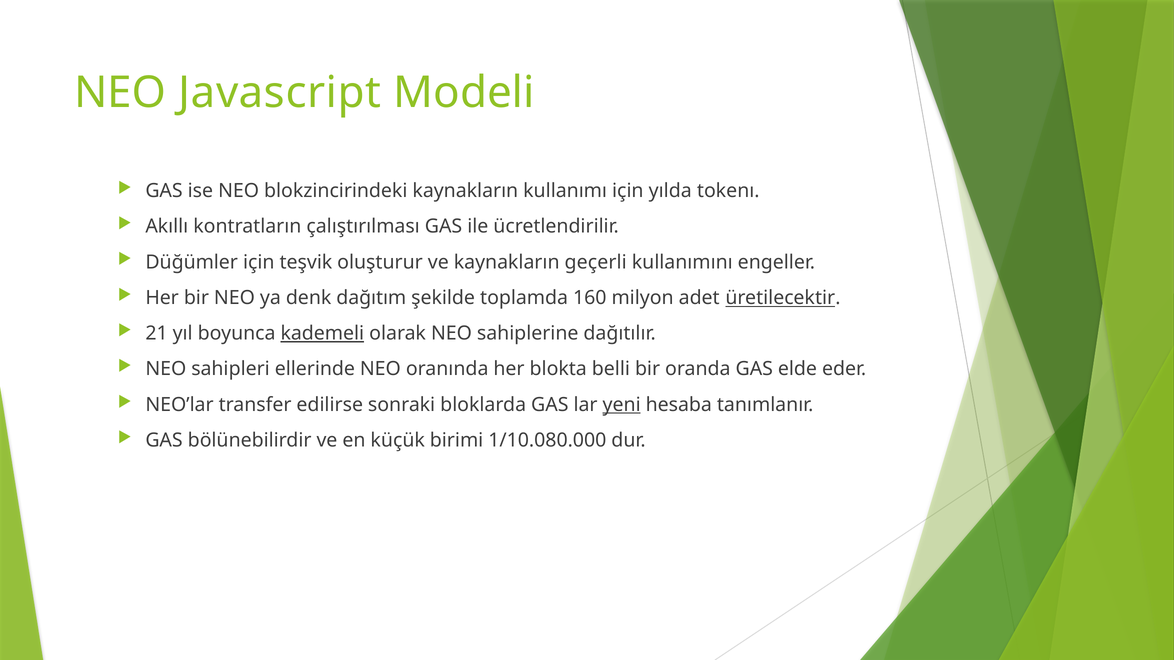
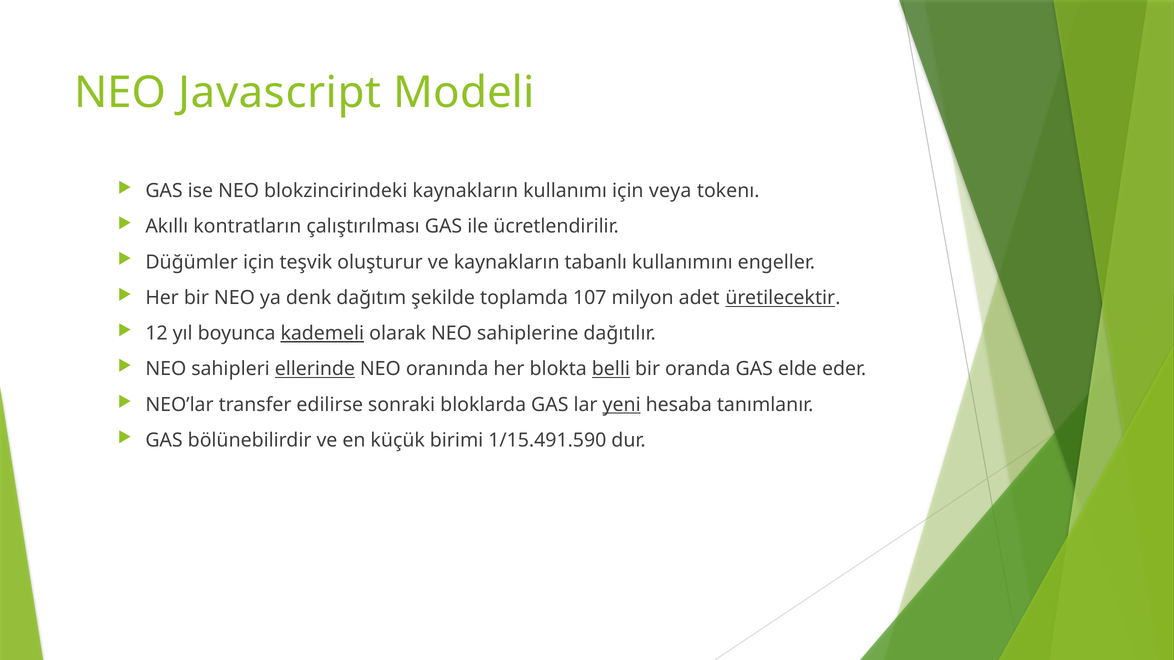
yılda: yılda -> veya
geçerli: geçerli -> tabanlı
160: 160 -> 107
21: 21 -> 12
ellerinde underline: none -> present
belli underline: none -> present
1/10.080.000: 1/10.080.000 -> 1/15.491.590
